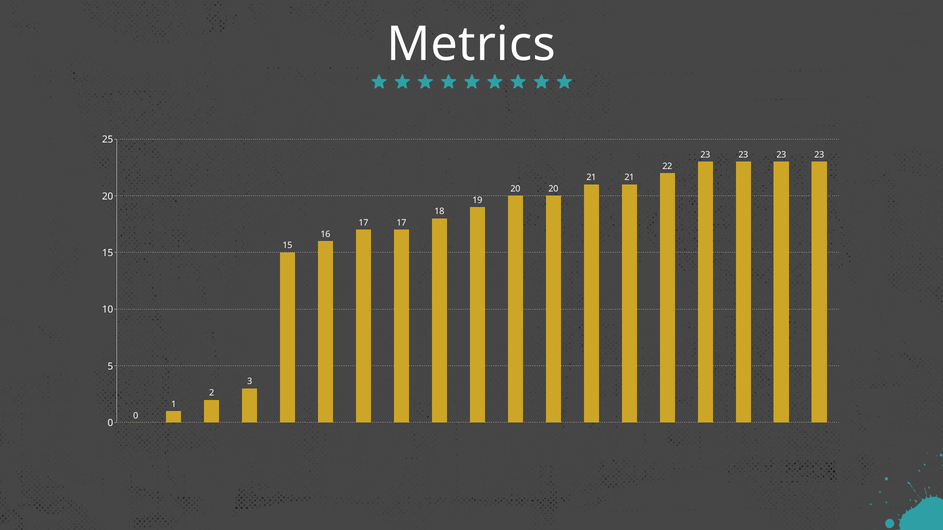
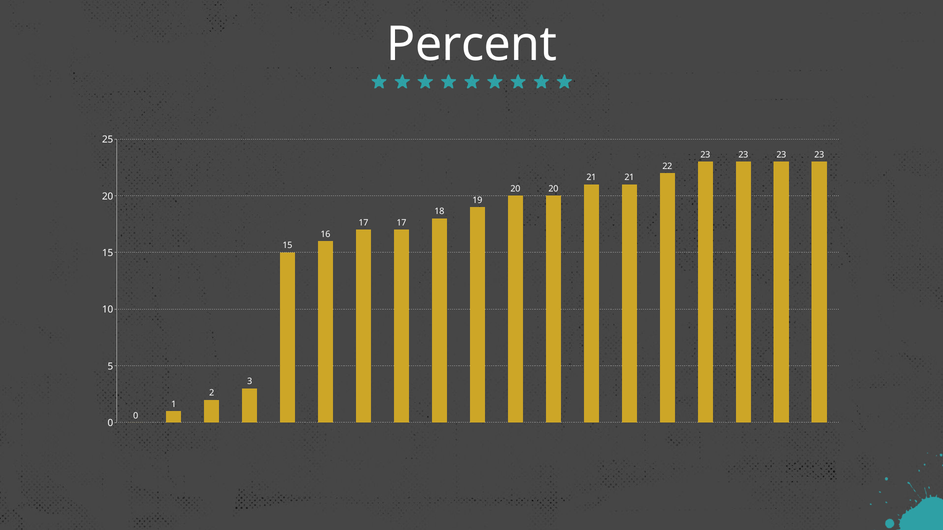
Metrics: Metrics -> Percent
